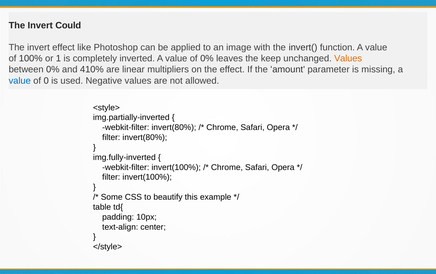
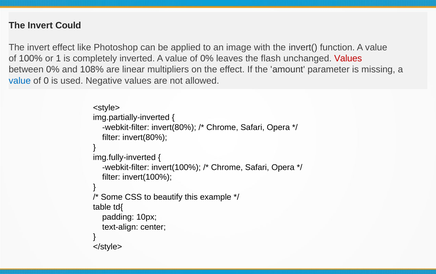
keep: keep -> flash
Values at (348, 59) colour: orange -> red
410%: 410% -> 108%
